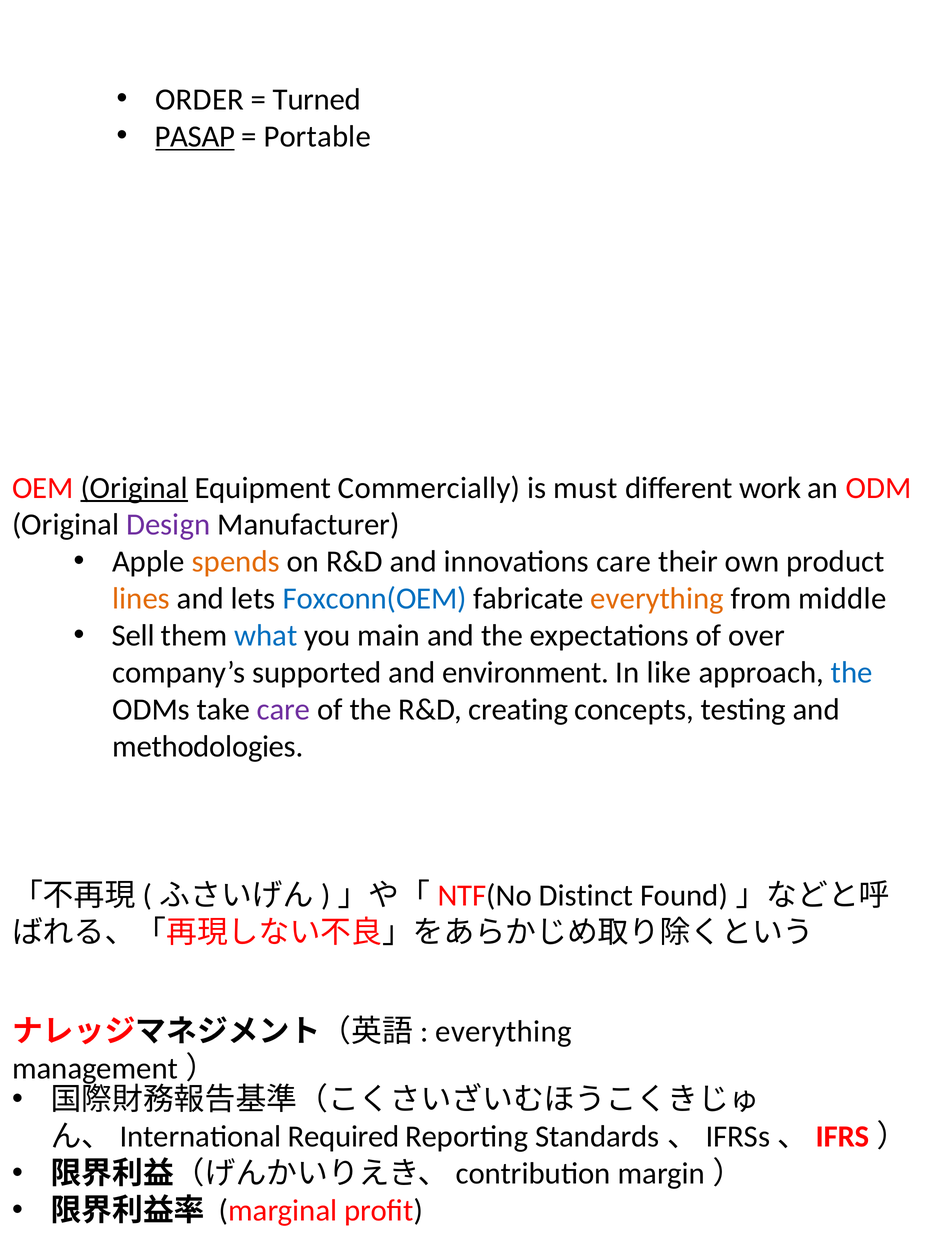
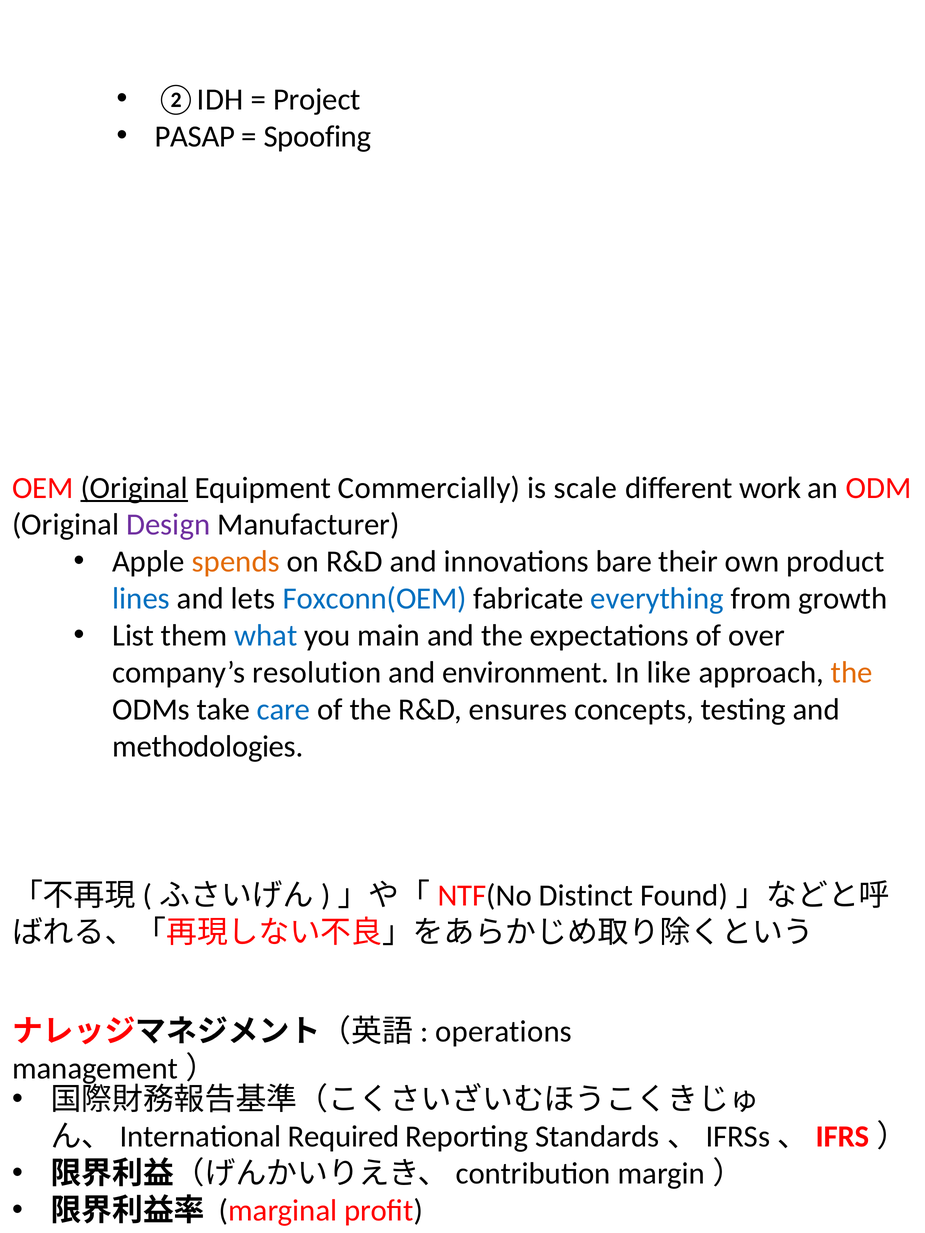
ORDER: ORDER -> ②IDH
Turned: Turned -> Project
PASAP underline: present -> none
Portable: Portable -> Spoofing
must: must -> scale
innovations care: care -> bare
lines colour: orange -> blue
everything at (657, 599) colour: orange -> blue
middle: middle -> growth
Sell: Sell -> List
supported: supported -> resolution
the at (852, 673) colour: blue -> orange
care at (284, 710) colour: purple -> blue
creating: creating -> ensures
everything at (504, 1032): everything -> operations
